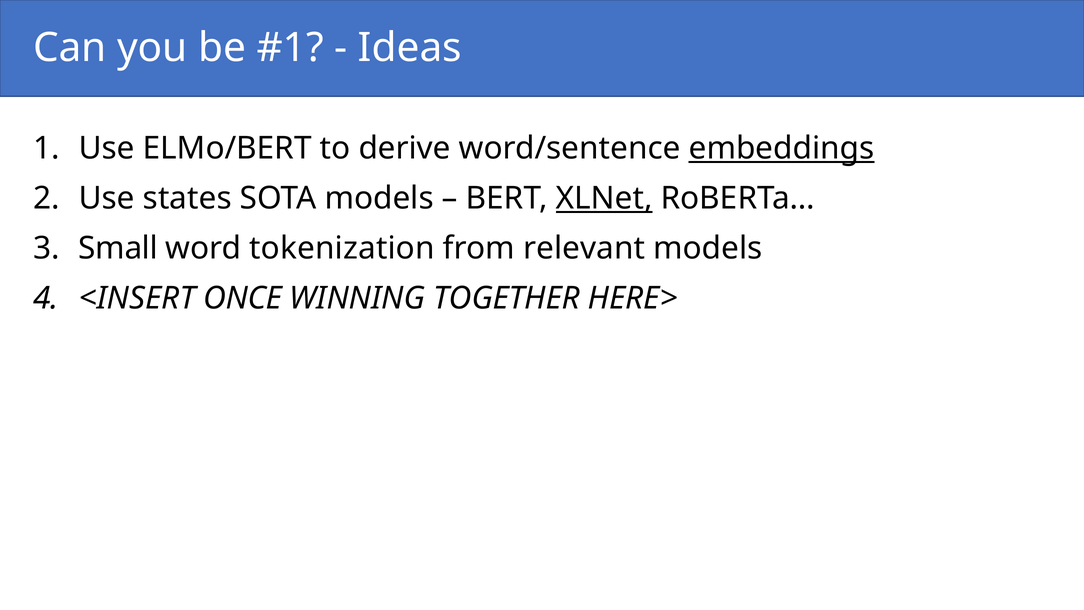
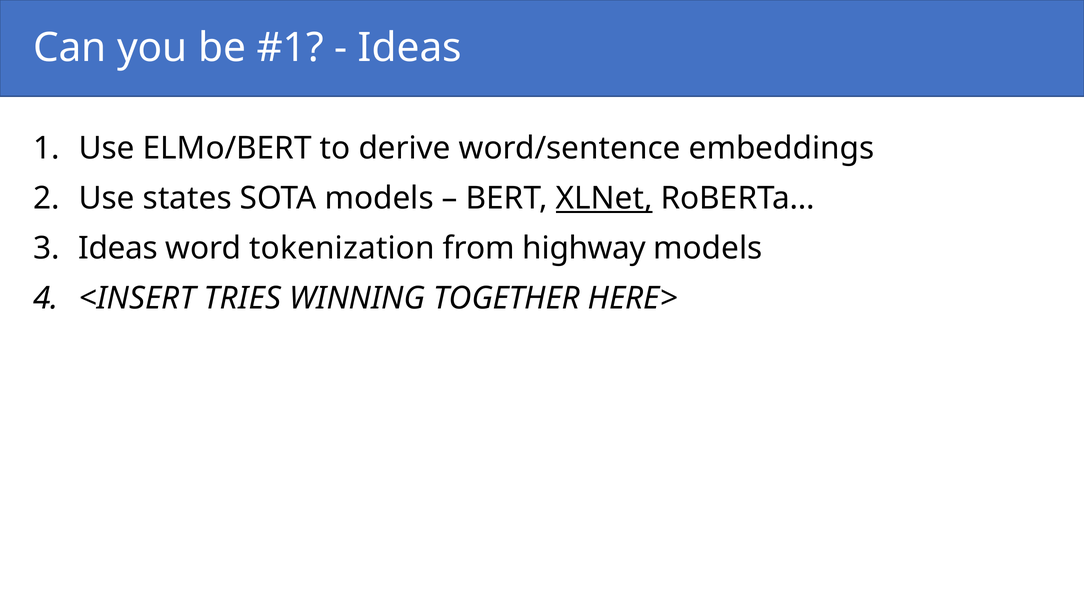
embeddings underline: present -> none
Small at (118, 248): Small -> Ideas
relevant: relevant -> highway
ONCE: ONCE -> TRIES
